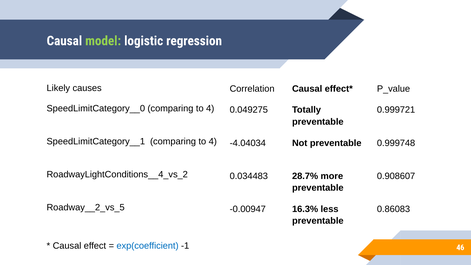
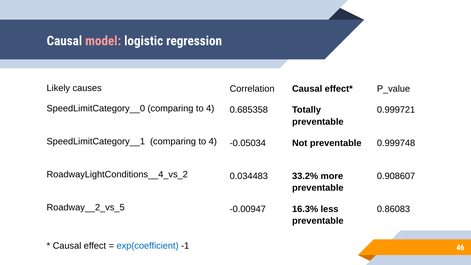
model colour: light green -> pink
0.049275: 0.049275 -> 0.685358
-4.04034: -4.04034 -> -0.05034
28.7%: 28.7% -> 33.2%
